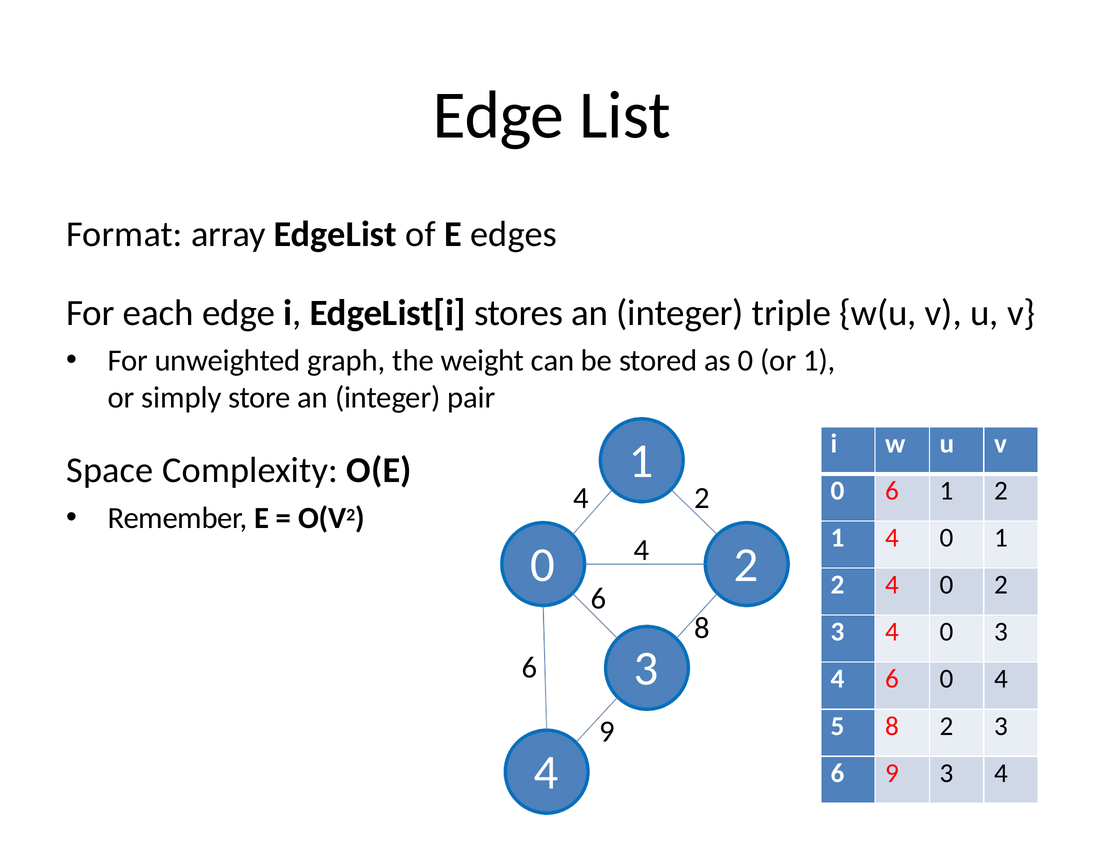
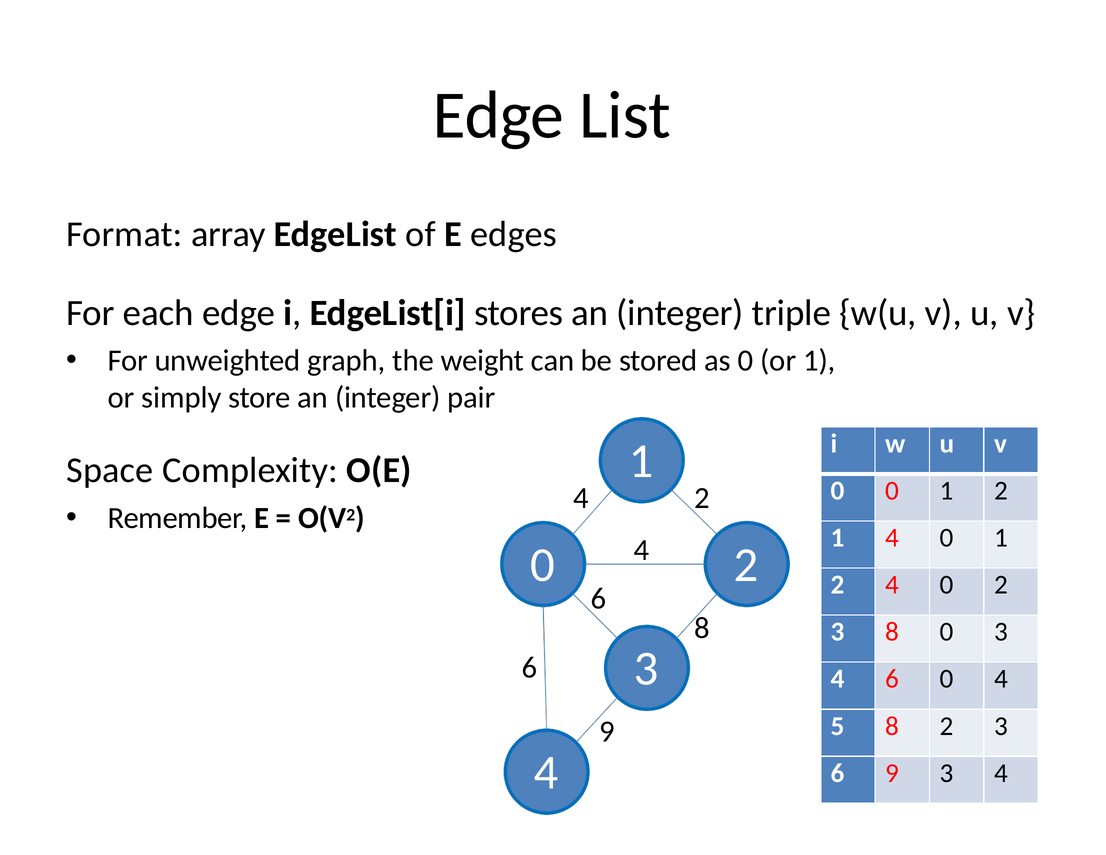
0 6: 6 -> 0
4 at (892, 632): 4 -> 8
